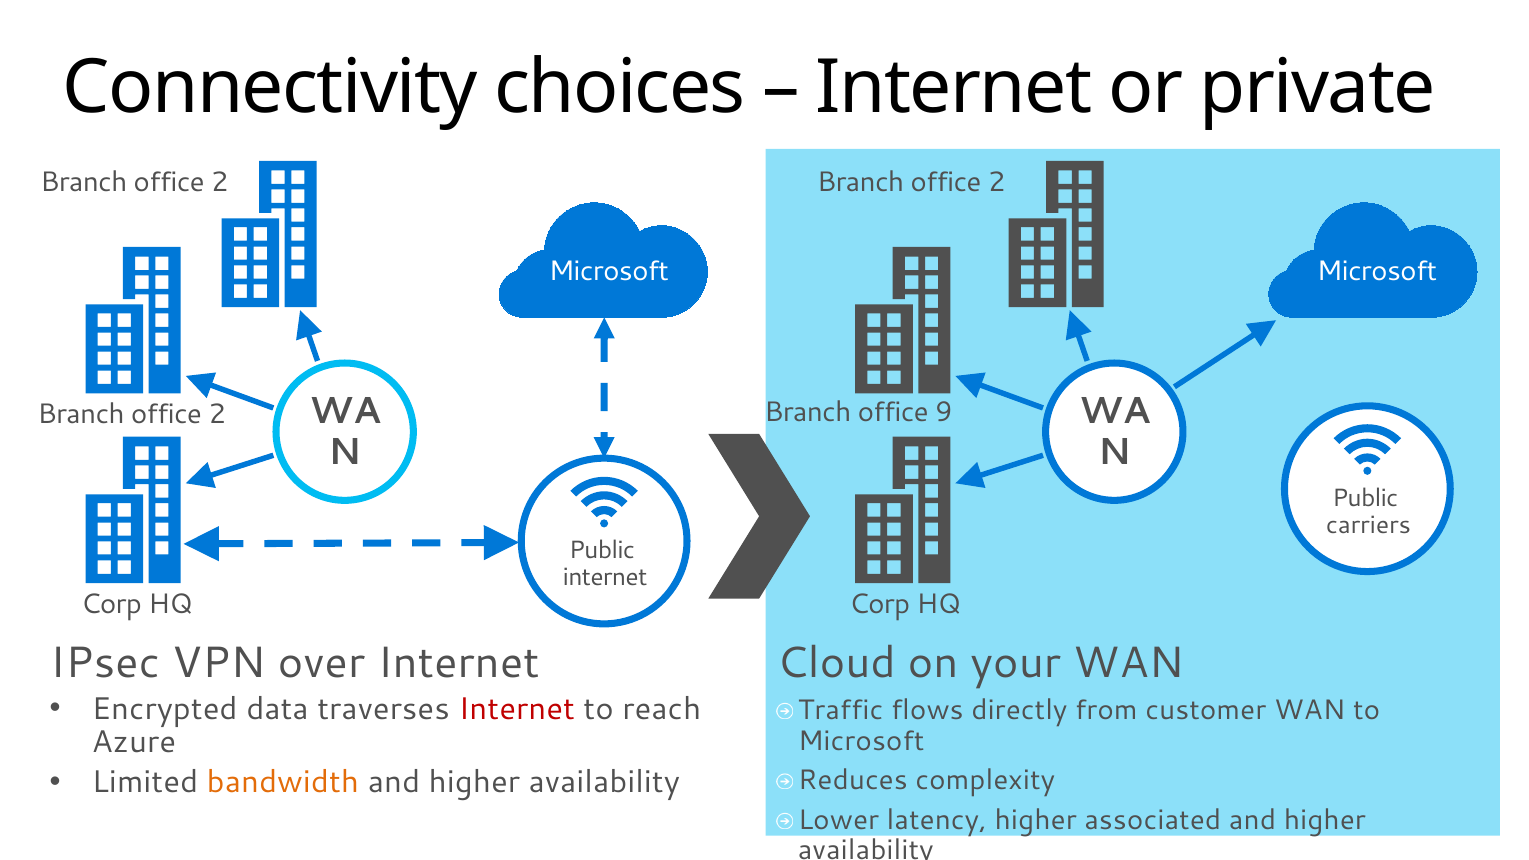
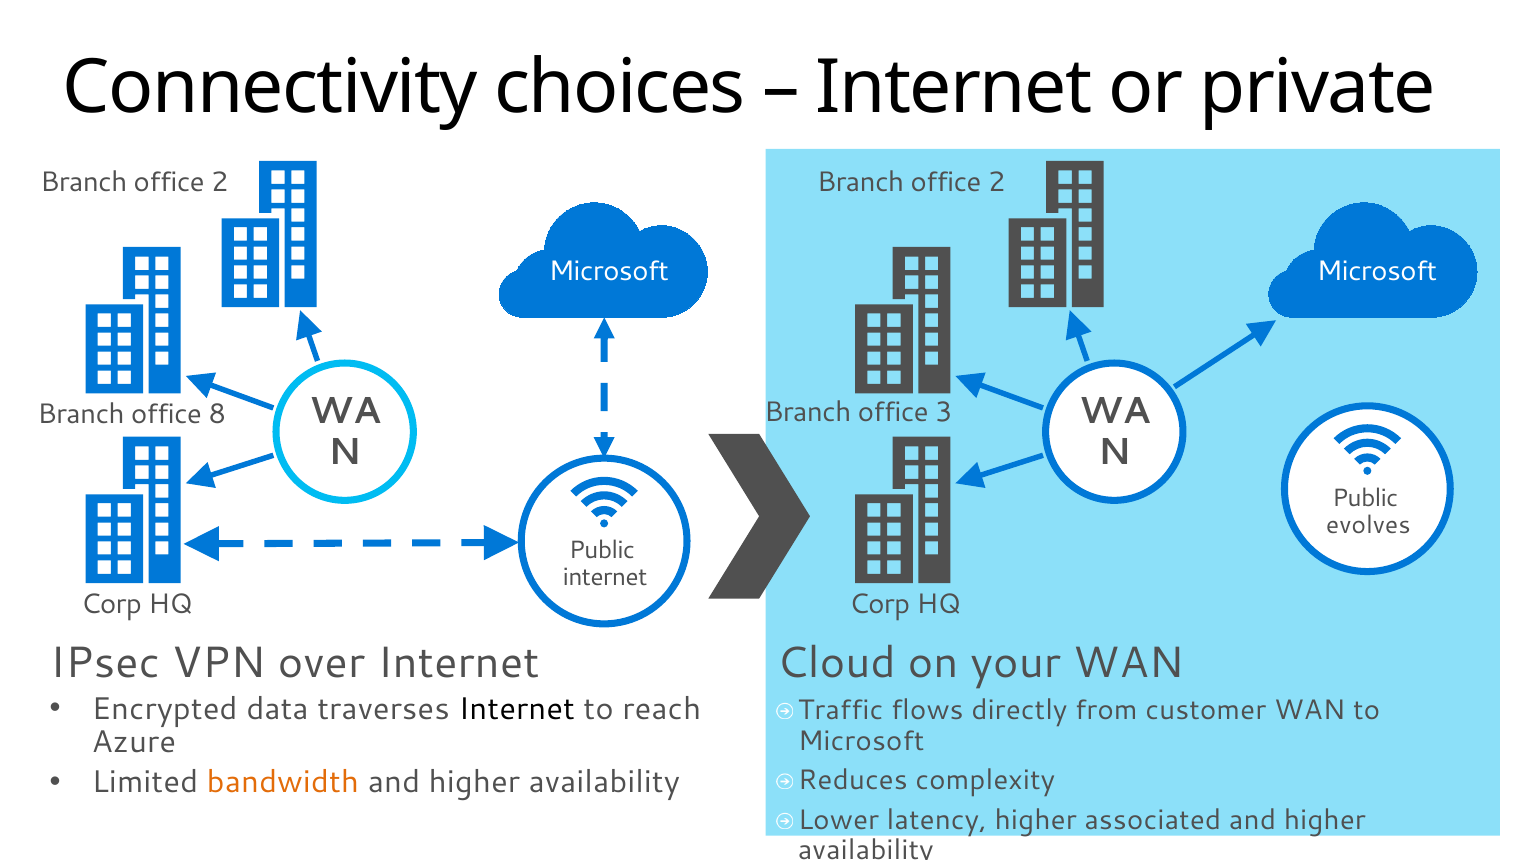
9: 9 -> 3
2 at (217, 414): 2 -> 8
carriers: carriers -> evolves
Internet at (517, 709) colour: red -> black
